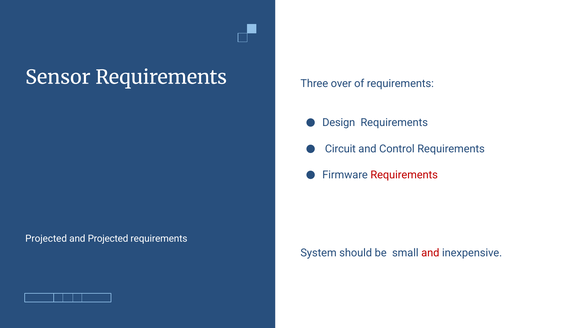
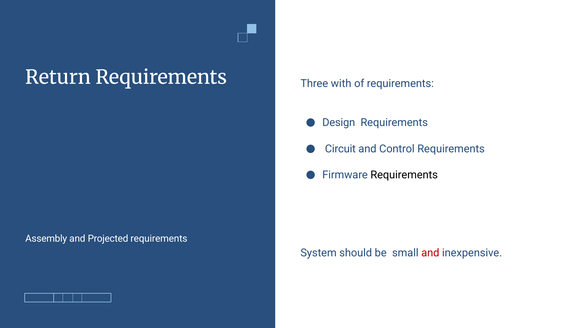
Sensor: Sensor -> Return
over: over -> with
Requirements at (404, 175) colour: red -> black
Projected at (46, 239): Projected -> Assembly
